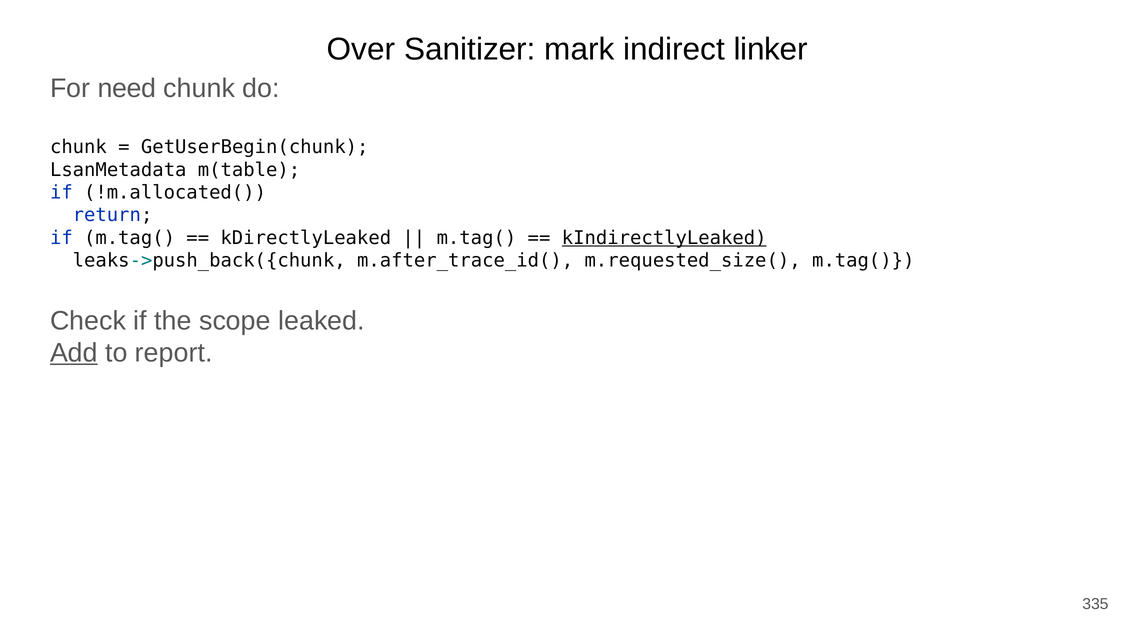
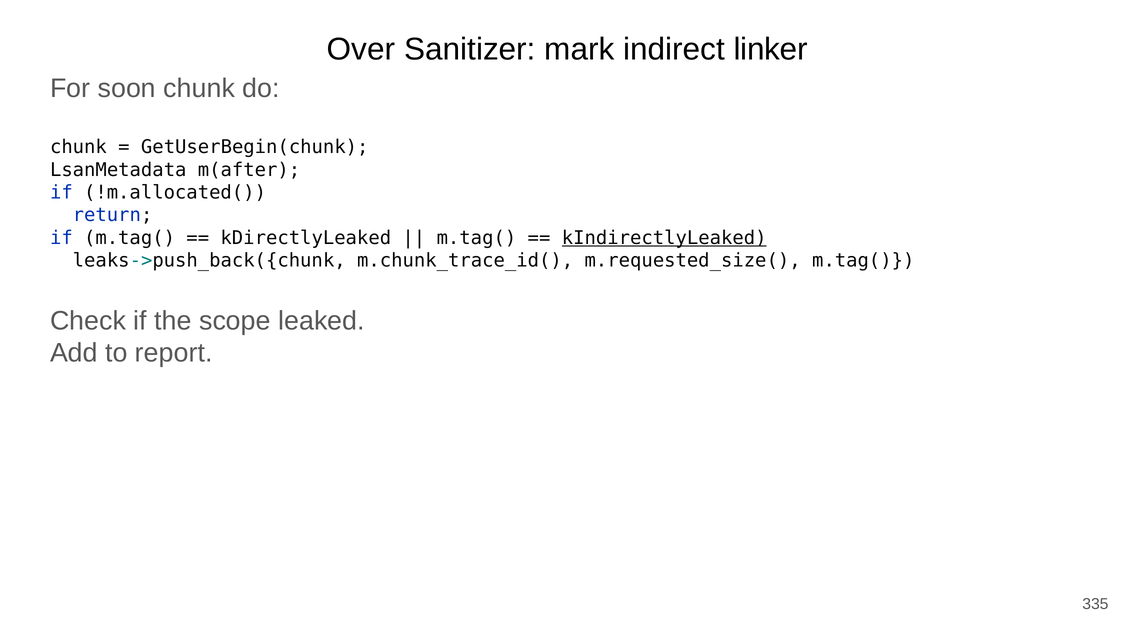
need: need -> soon
m(table: m(table -> m(after
m.after_trace_id(: m.after_trace_id( -> m.chunk_trace_id(
Add underline: present -> none
